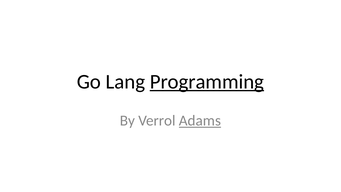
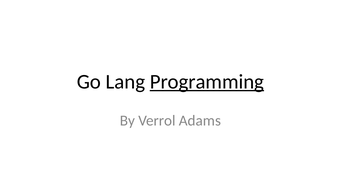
Adams underline: present -> none
